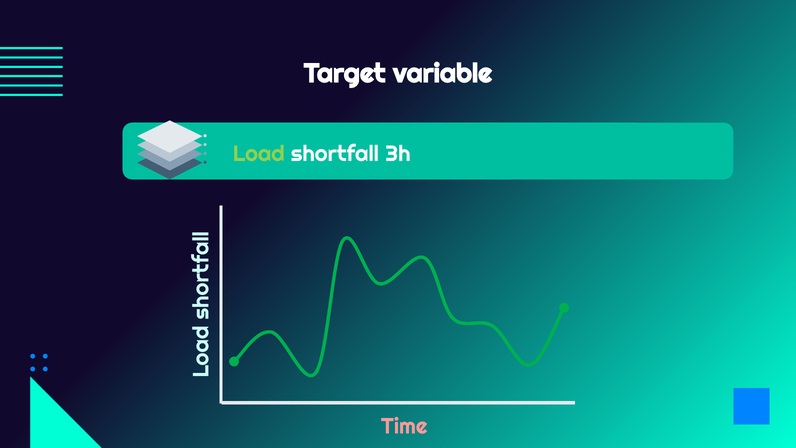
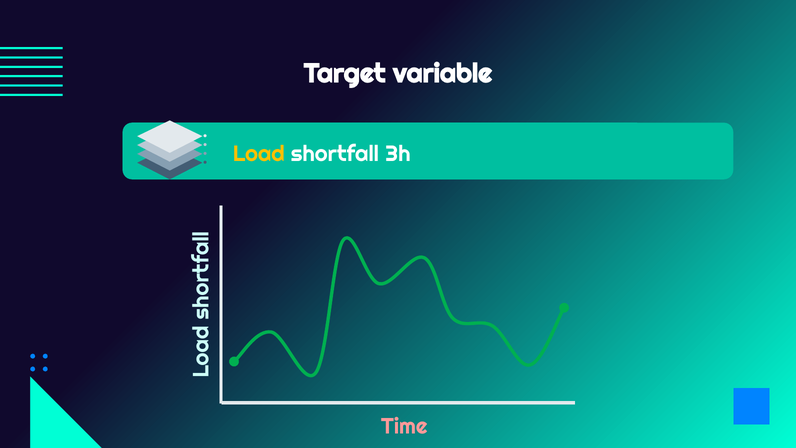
Load colour: light green -> yellow
